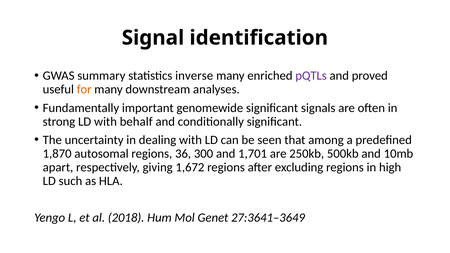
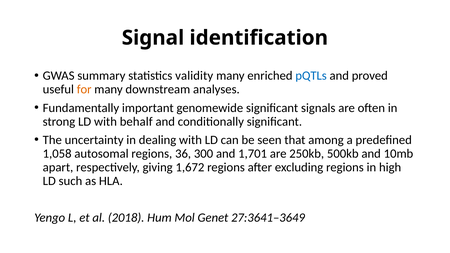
inverse: inverse -> validity
pQTLs colour: purple -> blue
1,870: 1,870 -> 1,058
